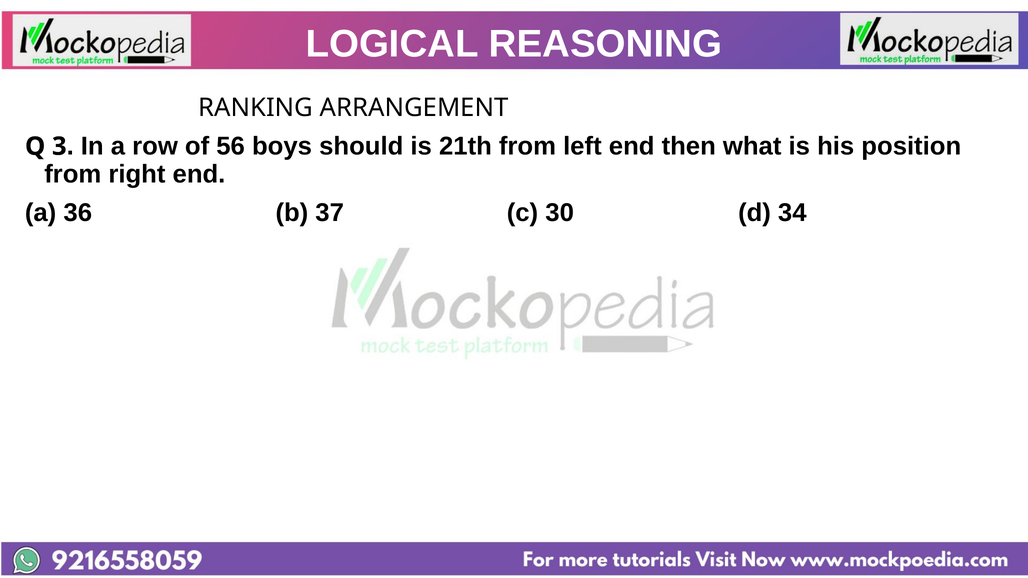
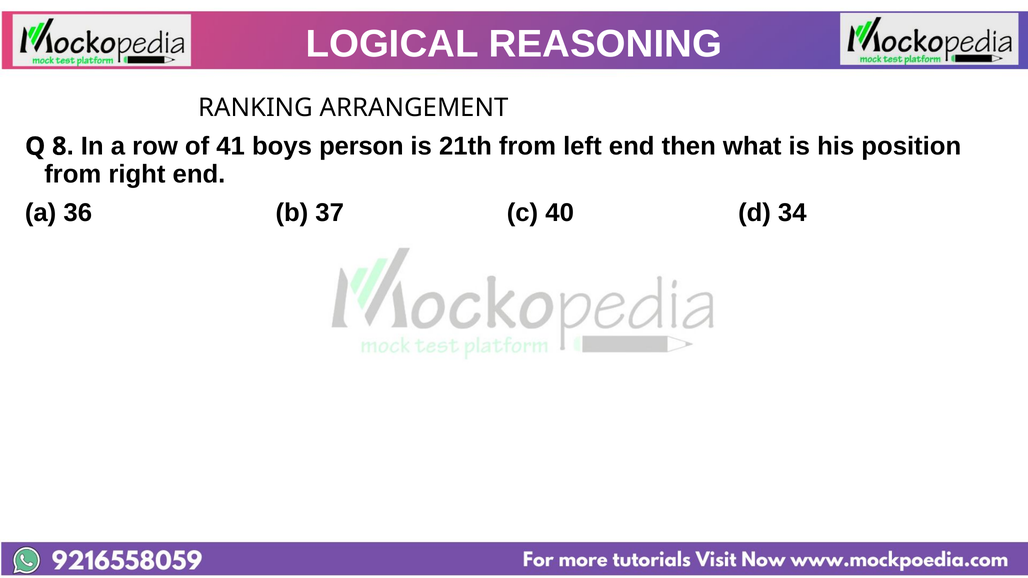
3: 3 -> 8
56: 56 -> 41
should: should -> person
30: 30 -> 40
